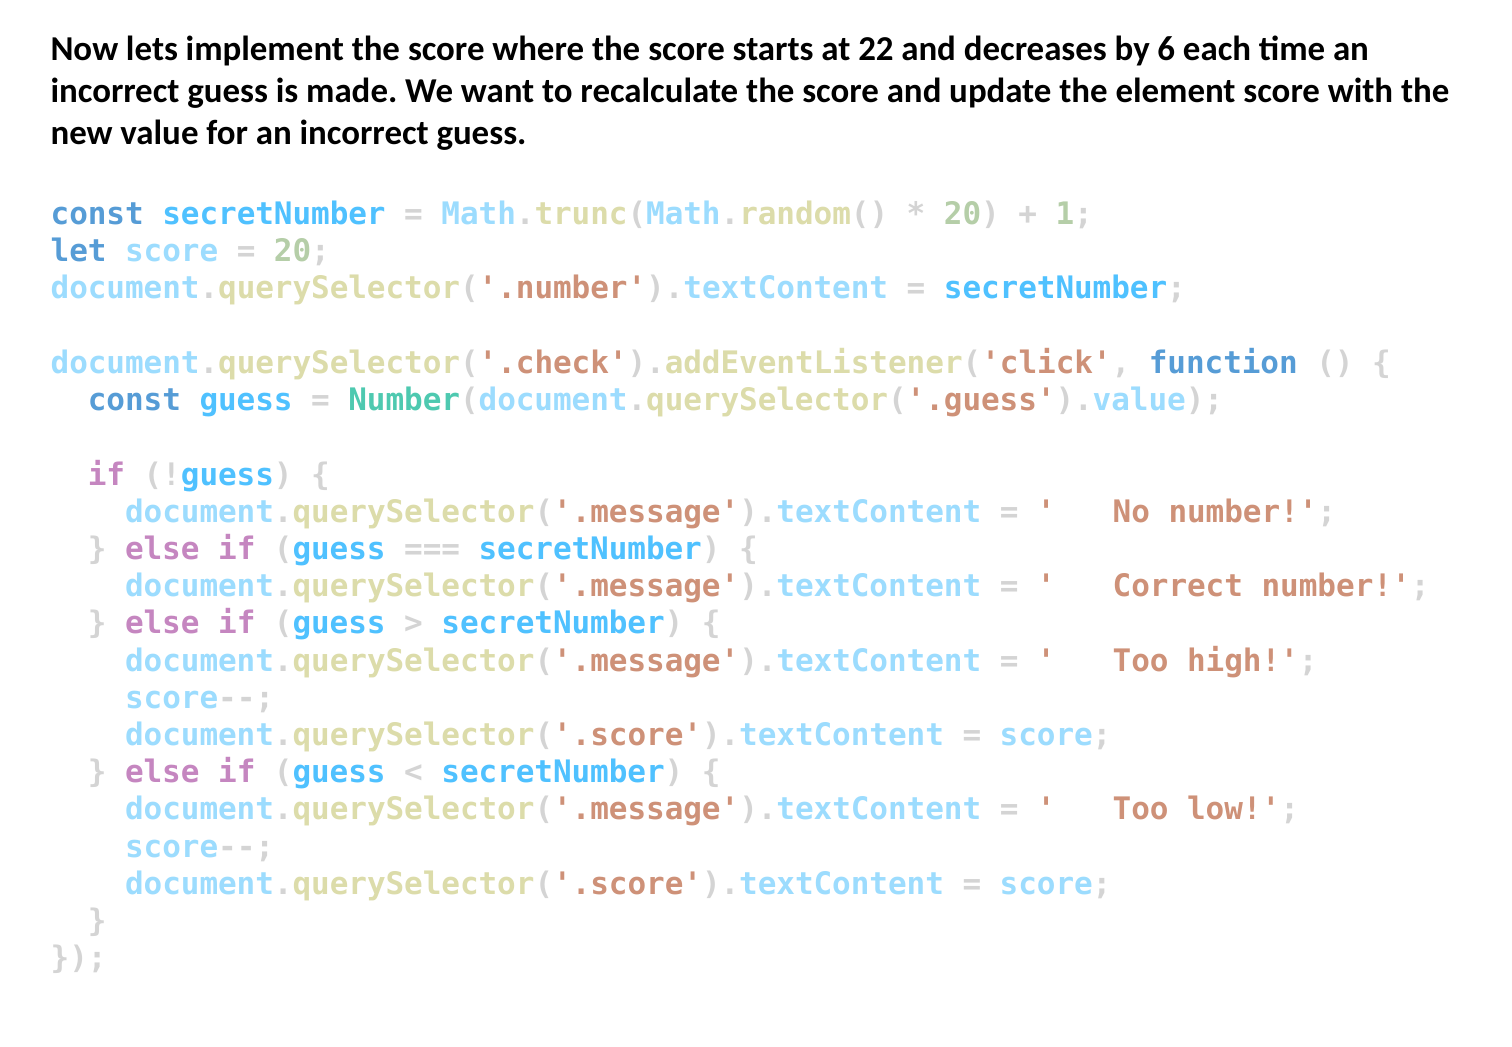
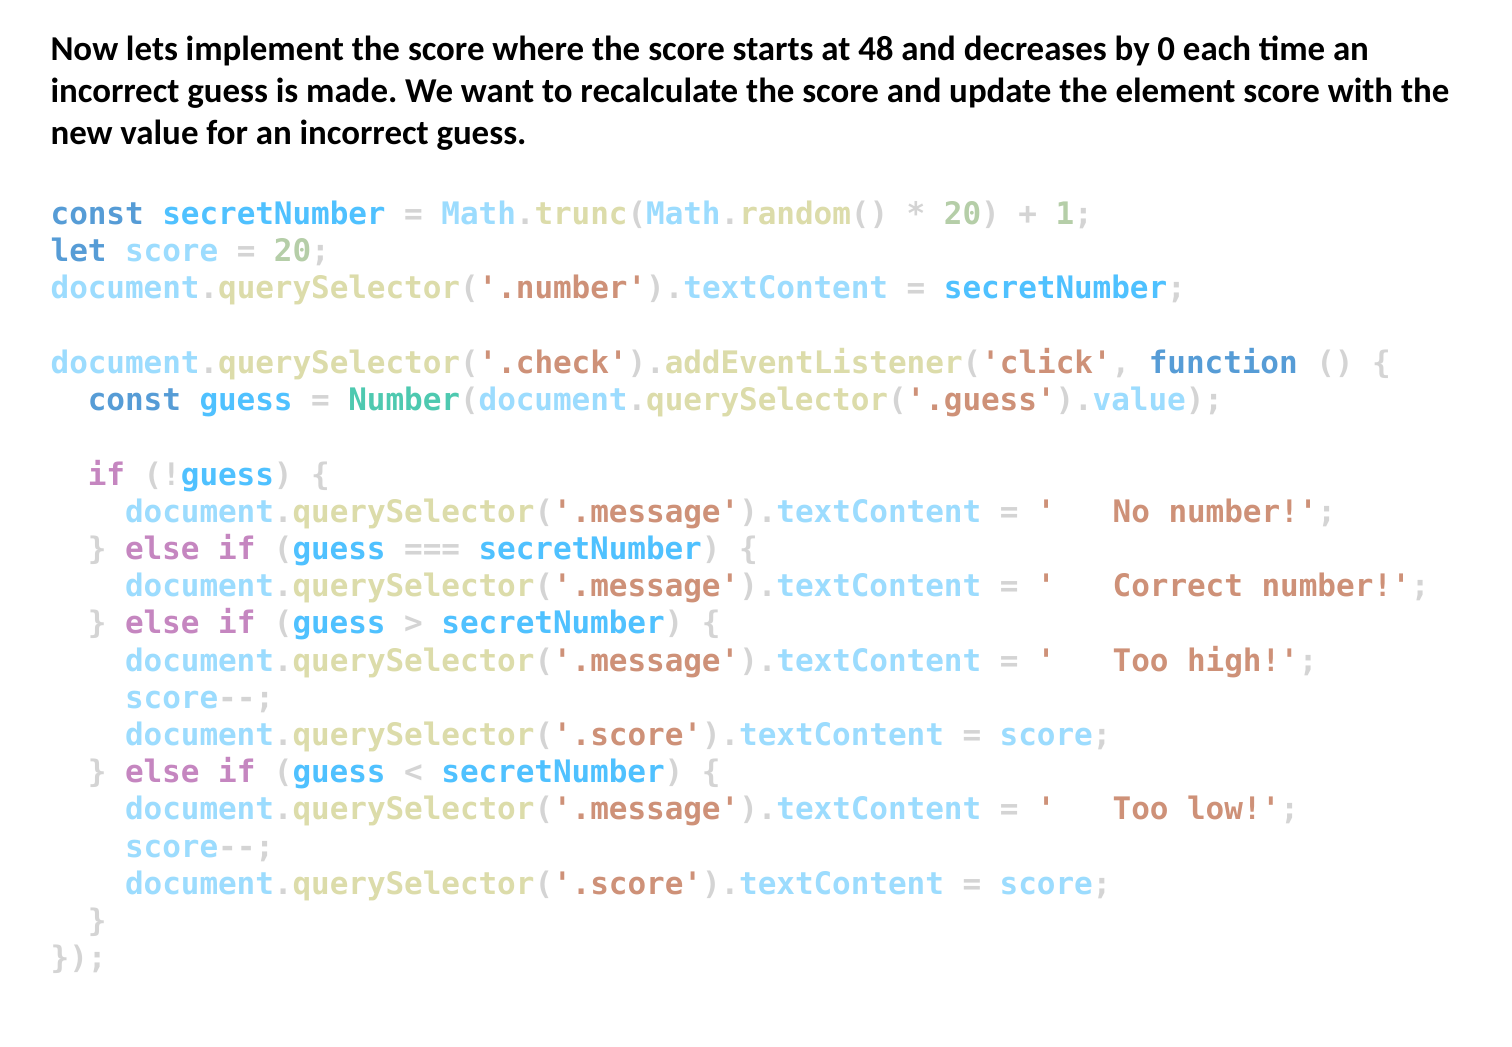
22: 22 -> 48
6: 6 -> 0
